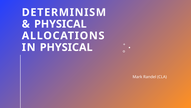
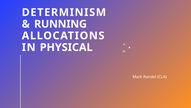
PHYSICAL at (60, 24): PHYSICAL -> RUNNING
